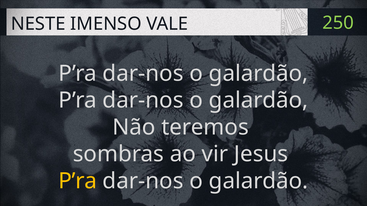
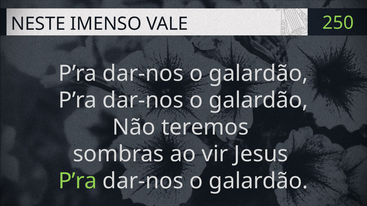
P’ra at (78, 181) colour: yellow -> light green
